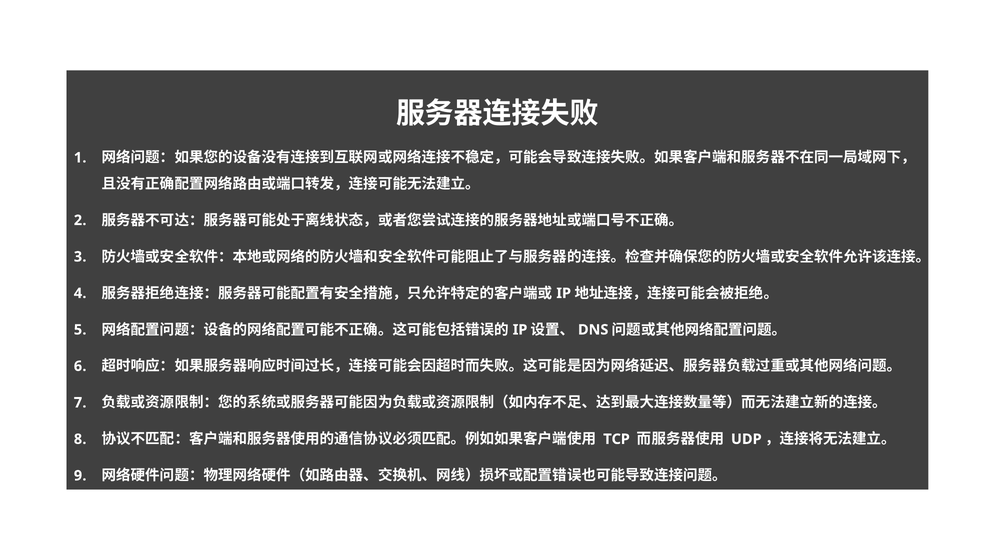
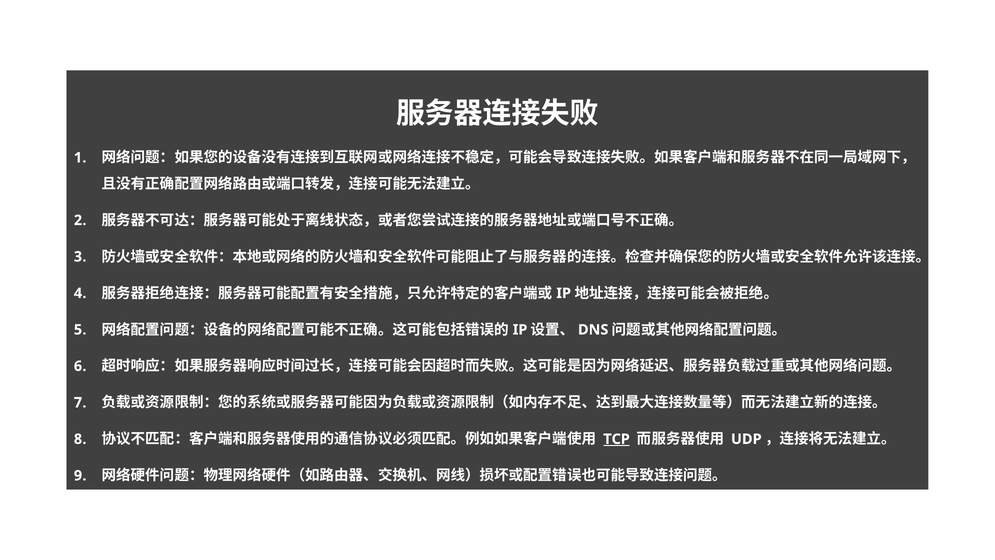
TCP underline: none -> present
